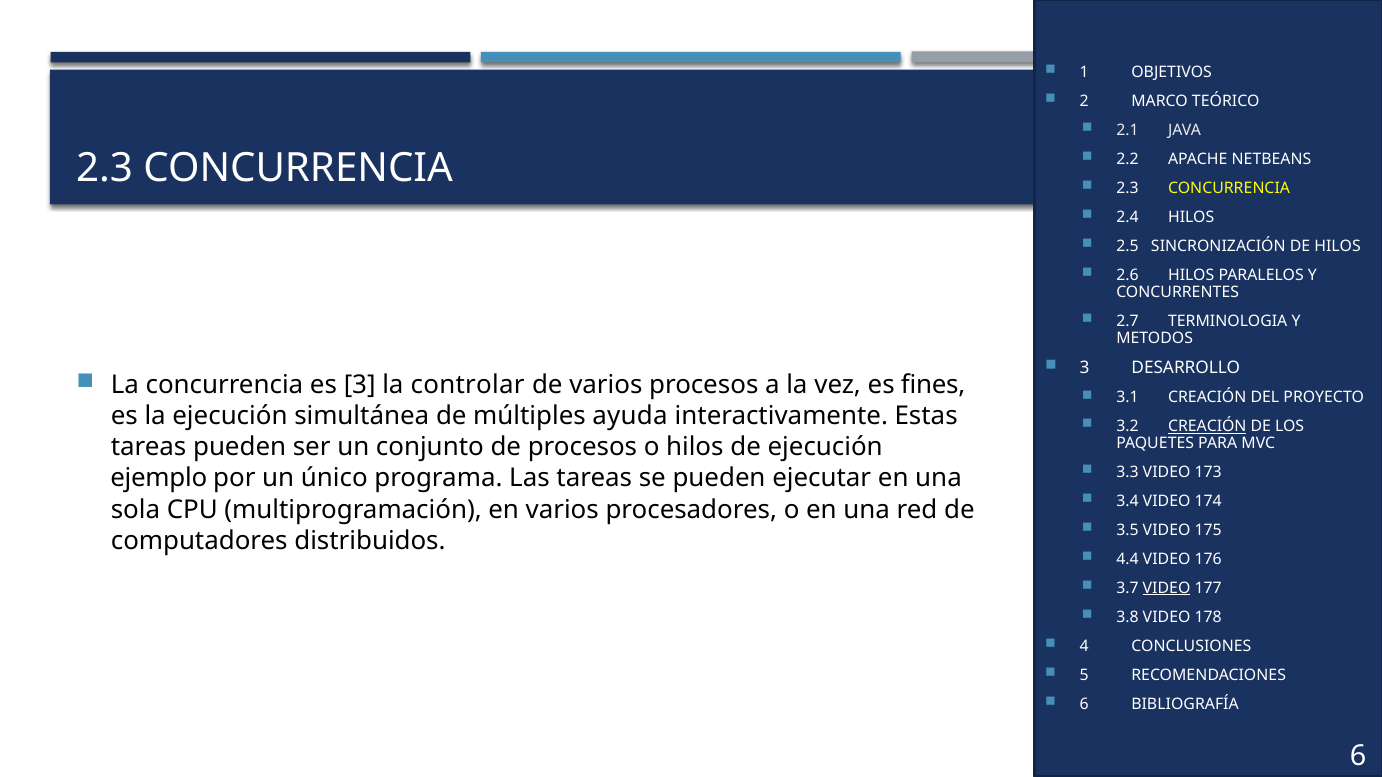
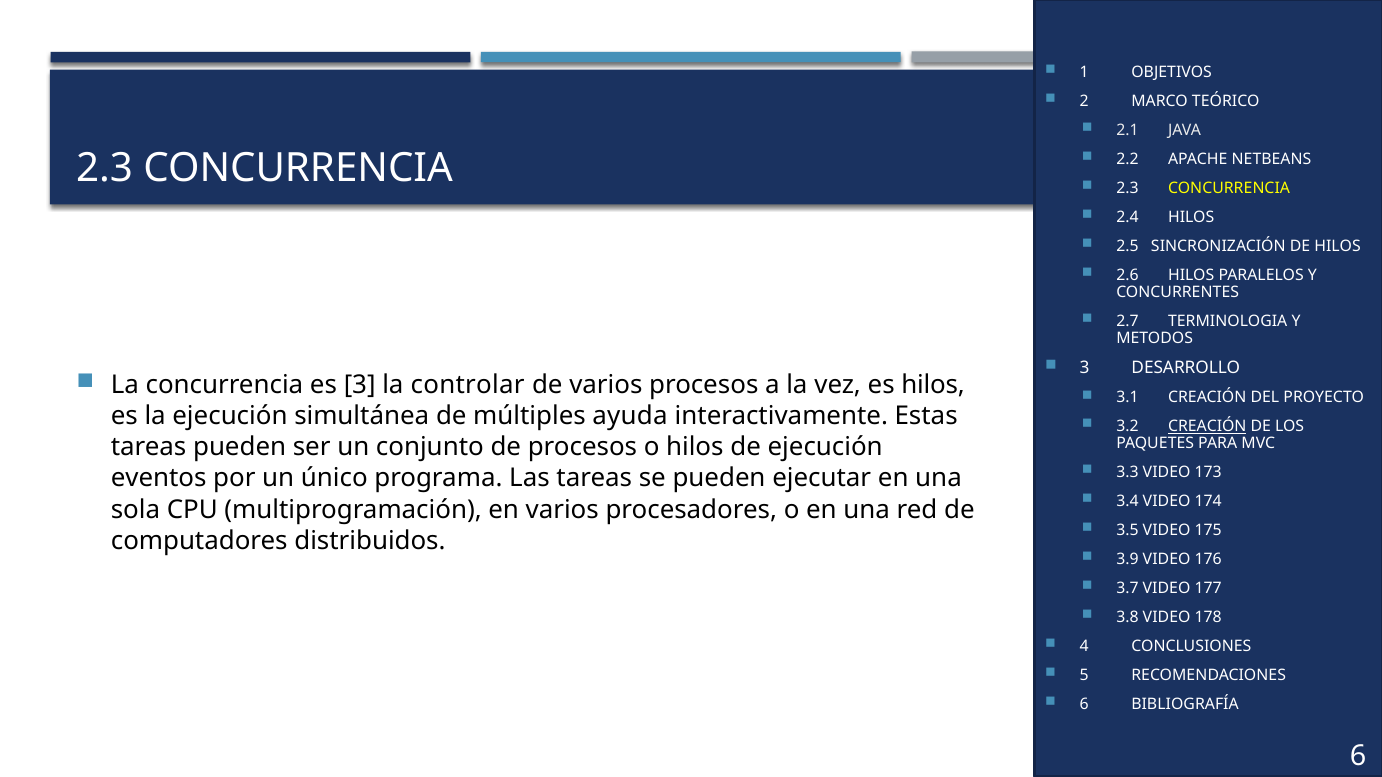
es fines: fines -> hilos
ejemplo: ejemplo -> eventos
4.4: 4.4 -> 3.9
VIDEO at (1167, 588) underline: present -> none
